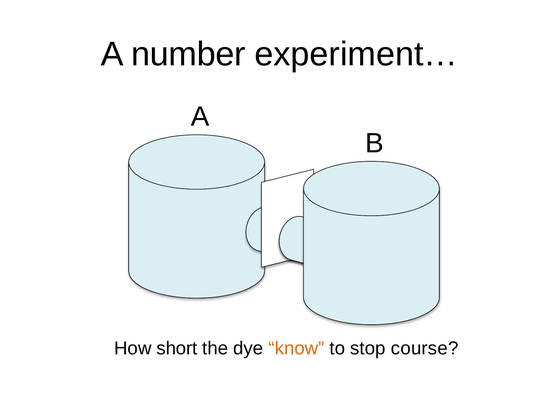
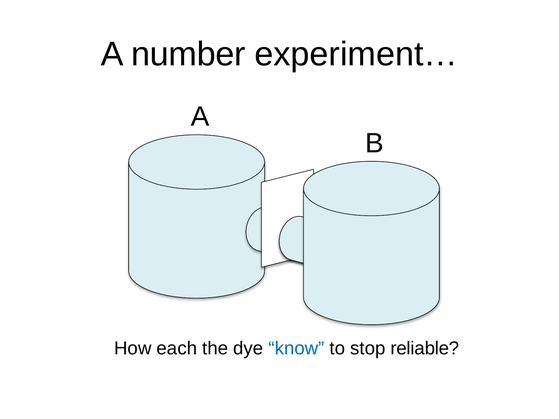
short: short -> each
know colour: orange -> blue
course: course -> reliable
